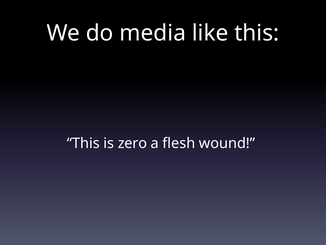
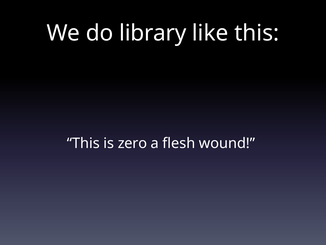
media: media -> library
